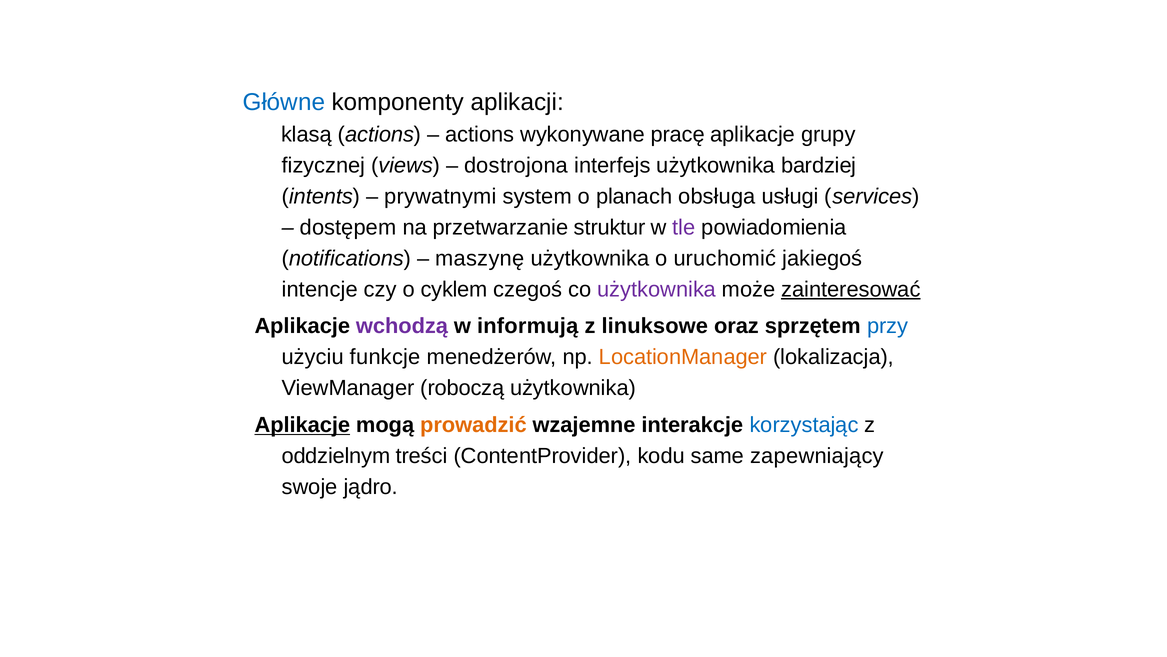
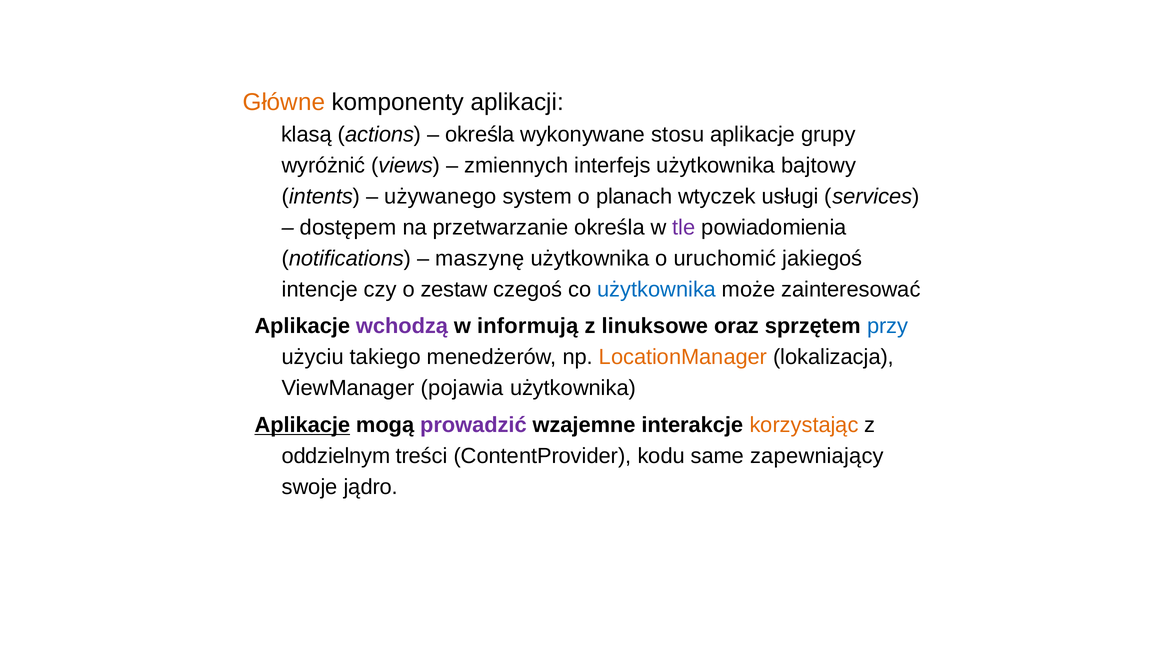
Główne colour: blue -> orange
actions at (480, 135): actions -> określa
pracę: pracę -> stosu
fizycznej: fizycznej -> wyróżnić
dostrojona: dostrojona -> zmiennych
bardziej: bardziej -> bajtowy
prywatnymi: prywatnymi -> używanego
obsługa: obsługa -> wtyczek
przetwarzanie struktur: struktur -> określa
cyklem: cyklem -> zestaw
użytkownika at (657, 289) colour: purple -> blue
zainteresować underline: present -> none
funkcje: funkcje -> takiego
roboczą: roboczą -> pojawia
prowadzić colour: orange -> purple
korzystając colour: blue -> orange
